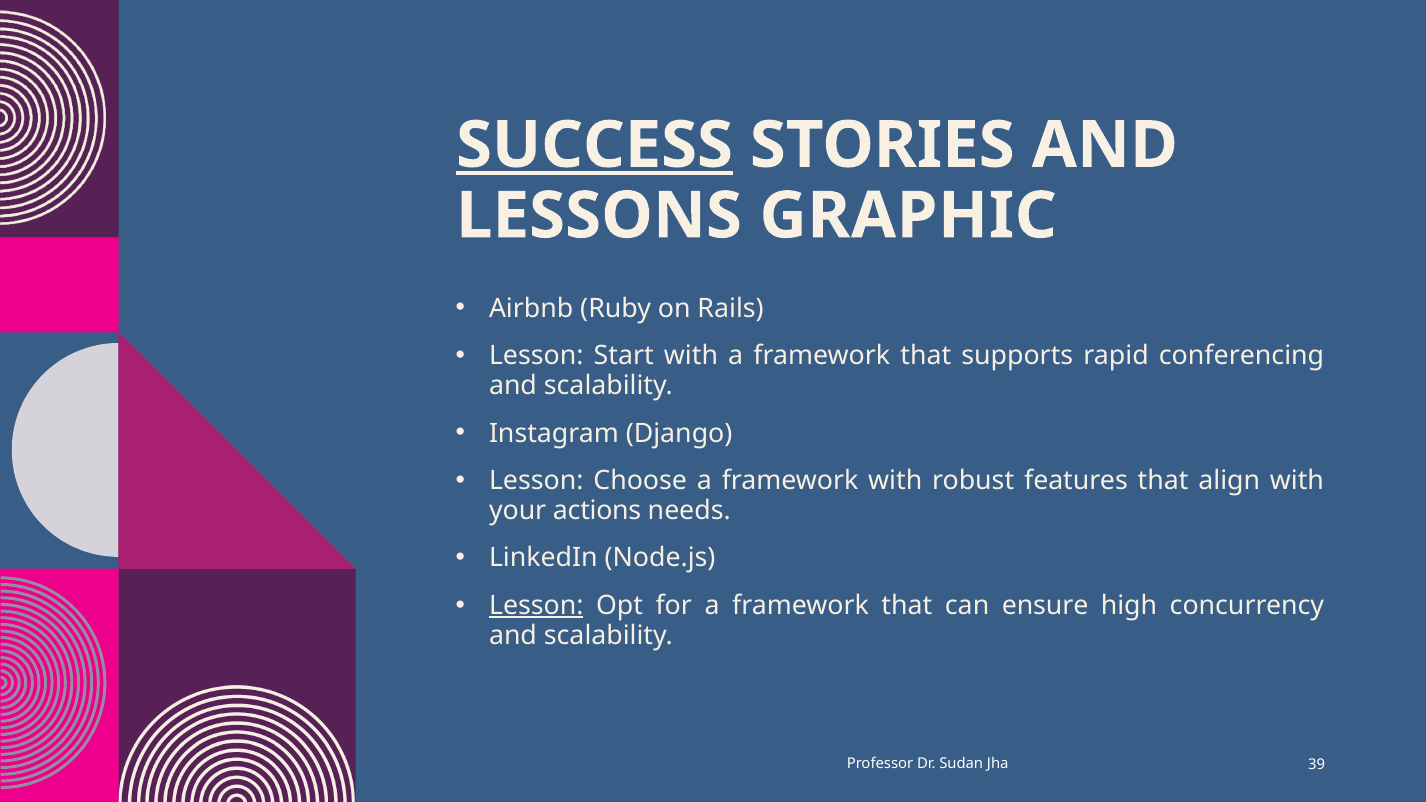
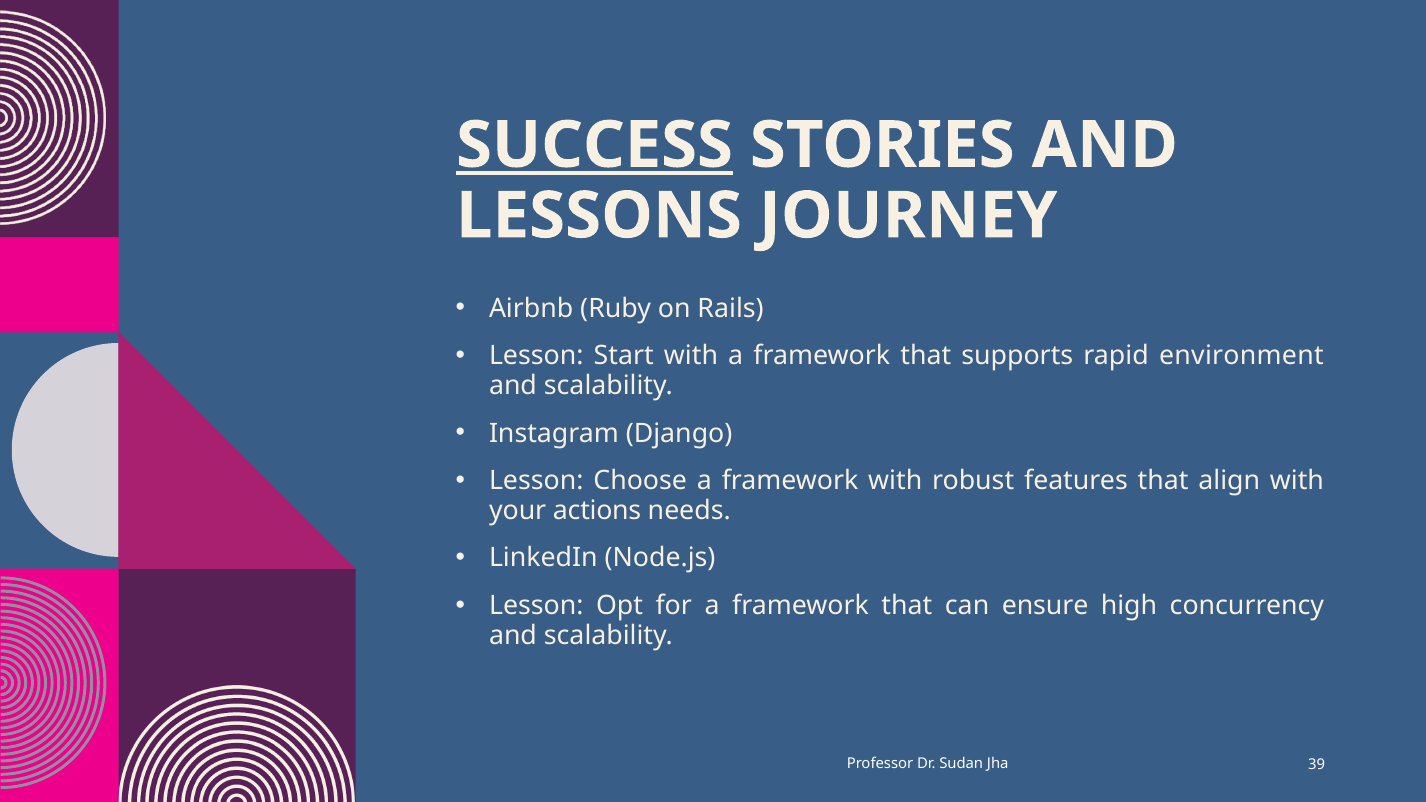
GRAPHIC: GRAPHIC -> JOURNEY
conferencing: conferencing -> environment
Lesson at (536, 606) underline: present -> none
